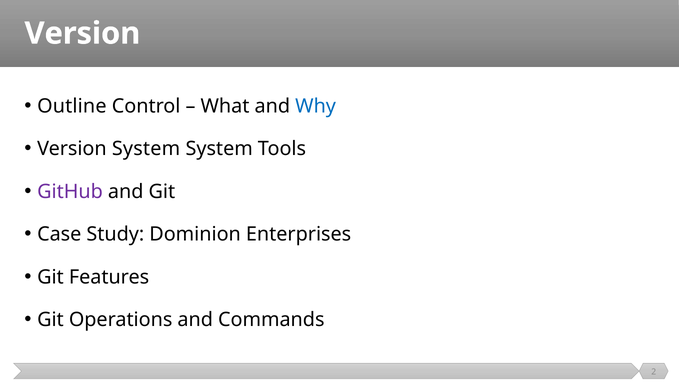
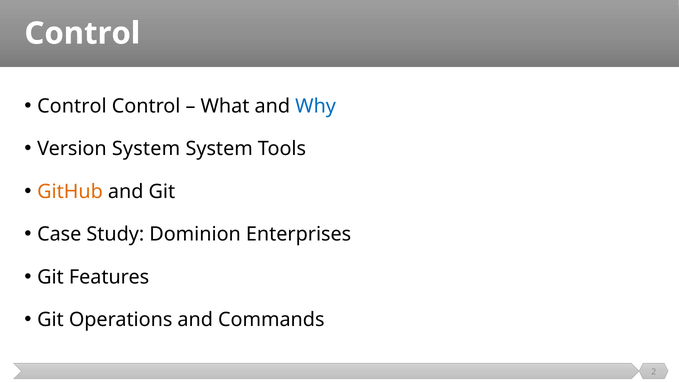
Version at (82, 33): Version -> Control
Outline at (72, 106): Outline -> Control
GitHub colour: purple -> orange
